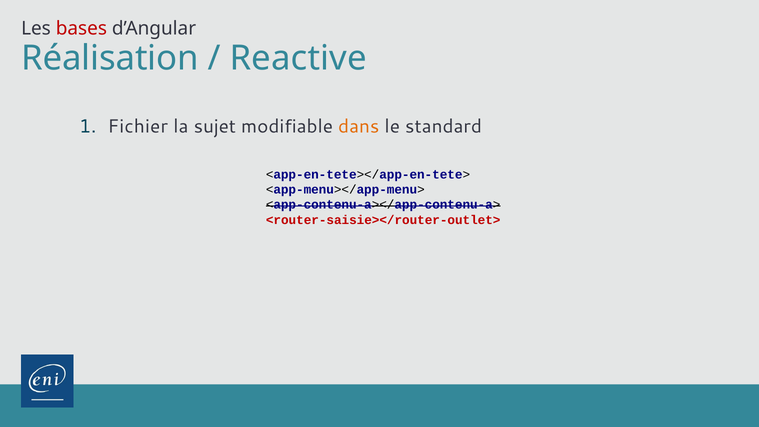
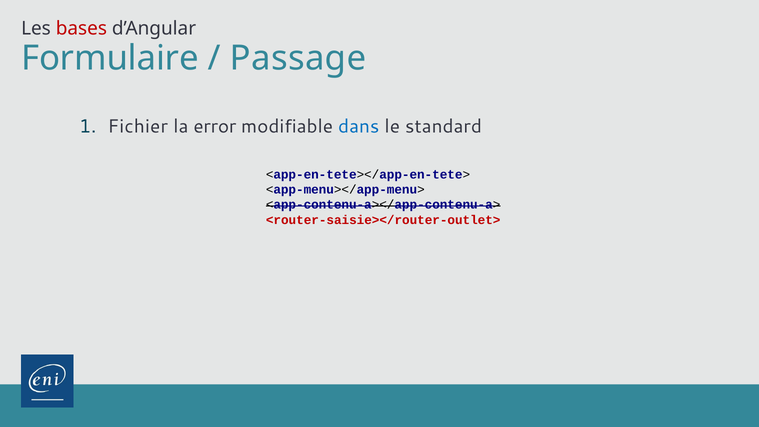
Réalisation: Réalisation -> Formulaire
Reactive: Reactive -> Passage
sujet: sujet -> error
dans colour: orange -> blue
